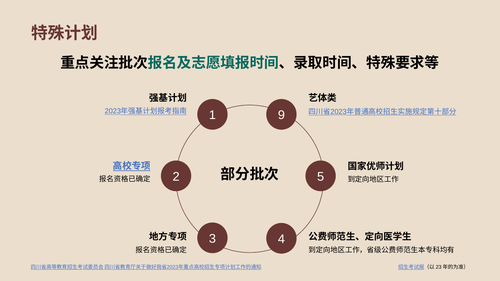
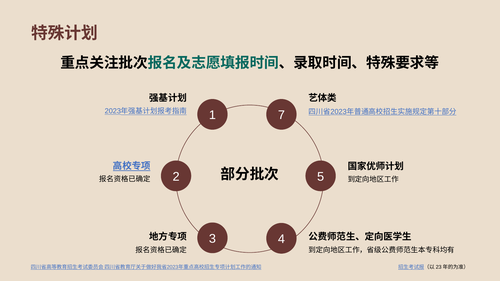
9: 9 -> 7
